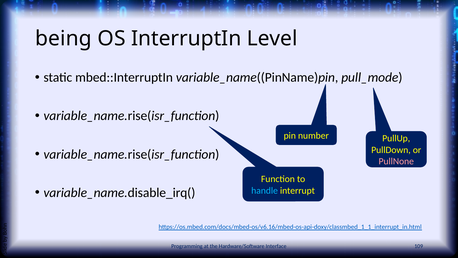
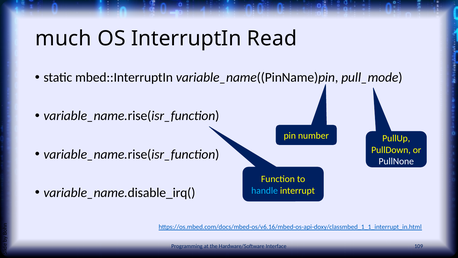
being: being -> much
Level: Level -> Read
PullNone colour: pink -> white
